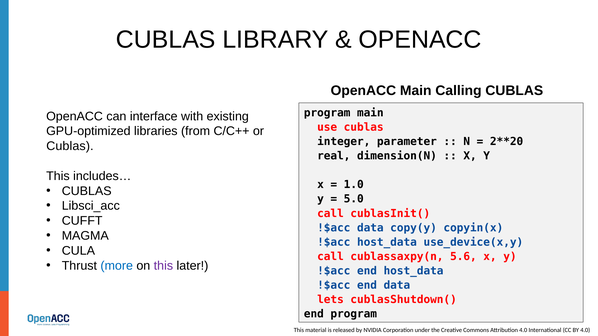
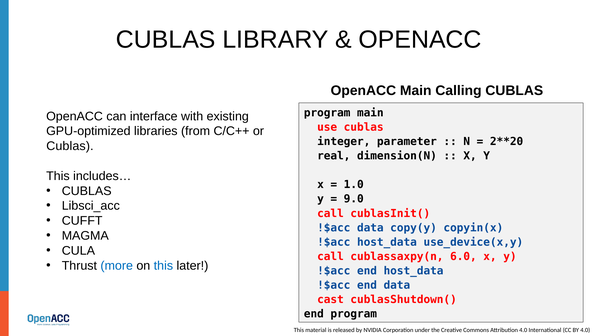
5.0: 5.0 -> 9.0
5.6: 5.6 -> 6.0
this at (163, 266) colour: purple -> blue
lets: lets -> cast
